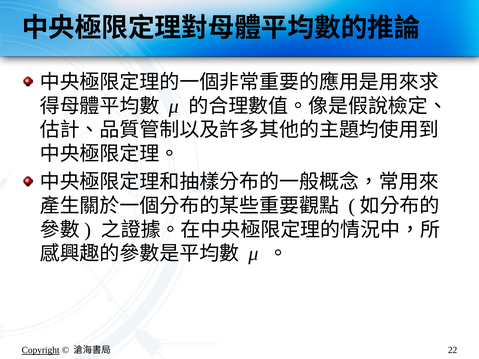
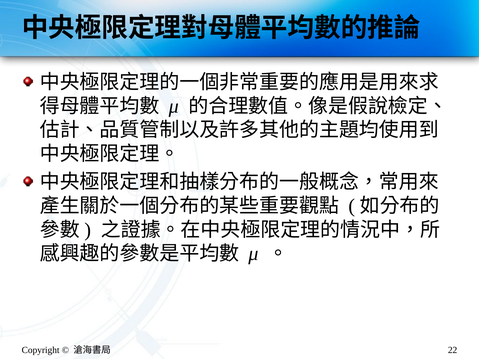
Copyright underline: present -> none
